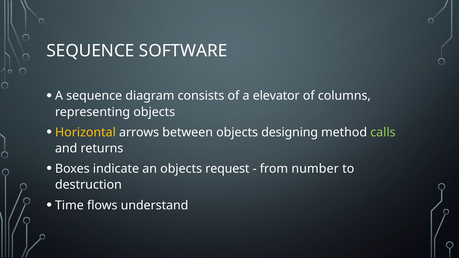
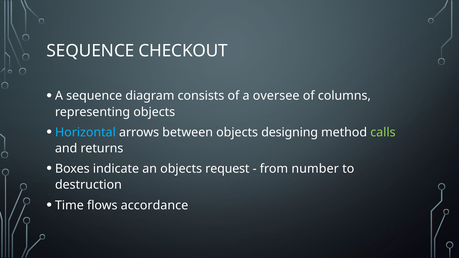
SOFTWARE: SOFTWARE -> CHECKOUT
elevator: elevator -> oversee
Horizontal colour: yellow -> light blue
understand: understand -> accordance
